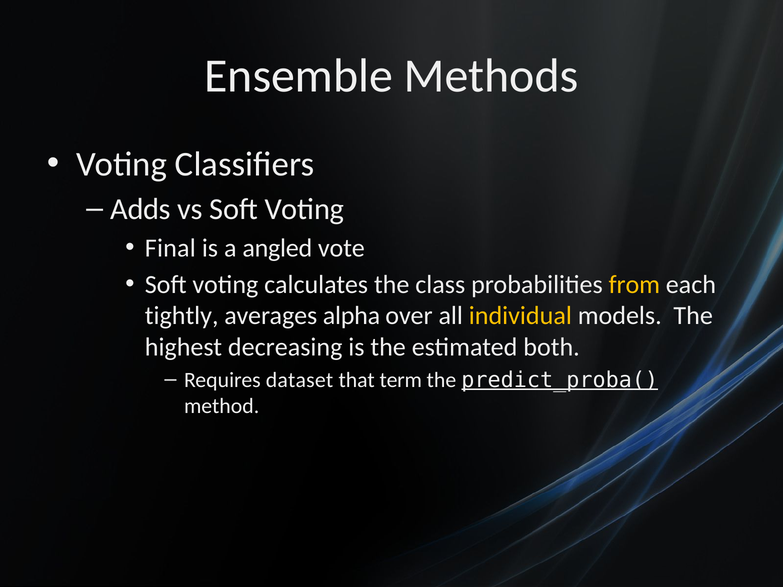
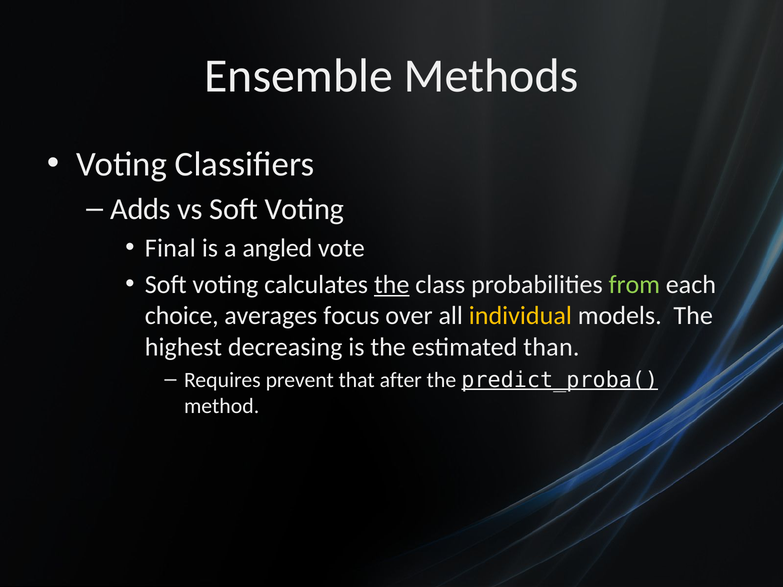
the at (392, 285) underline: none -> present
from colour: yellow -> light green
tightly: tightly -> choice
alpha: alpha -> focus
both: both -> than
dataset: dataset -> prevent
term: term -> after
